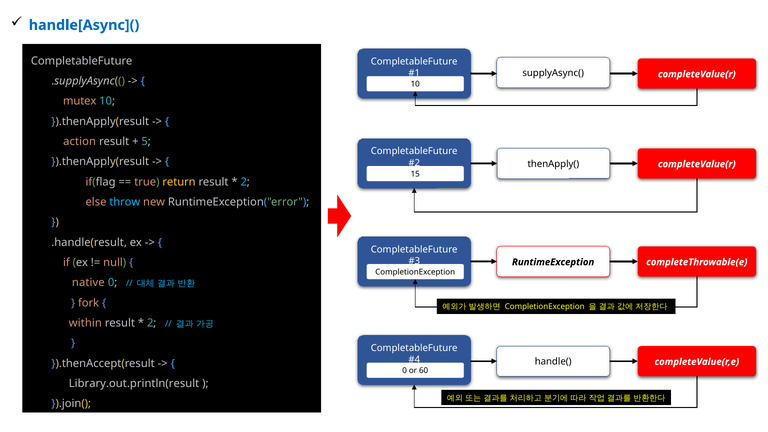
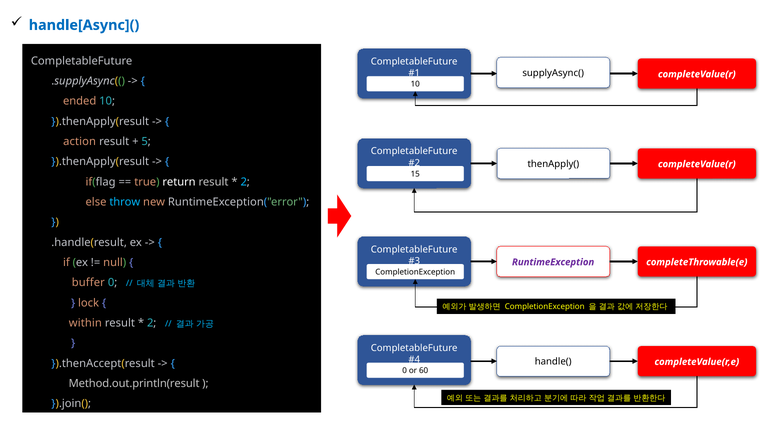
mutex: mutex -> ended
return colour: yellow -> white
RuntimeException colour: black -> purple
native: native -> buffer
fork: fork -> lock
Library.out.println(result: Library.out.println(result -> Method.out.println(result
